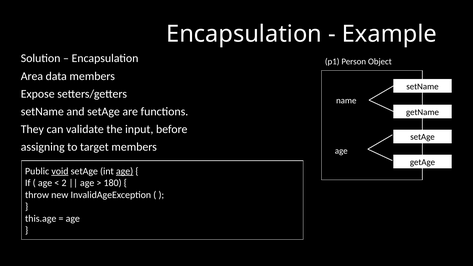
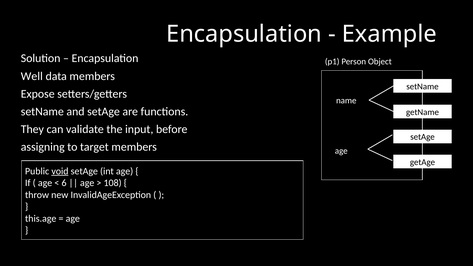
Area: Area -> Well
age at (125, 171) underline: present -> none
2: 2 -> 6
180: 180 -> 108
